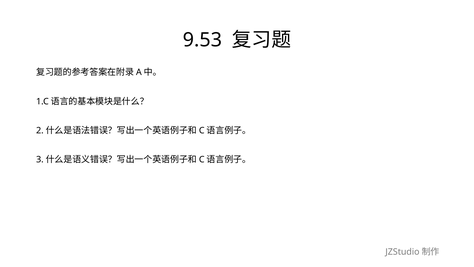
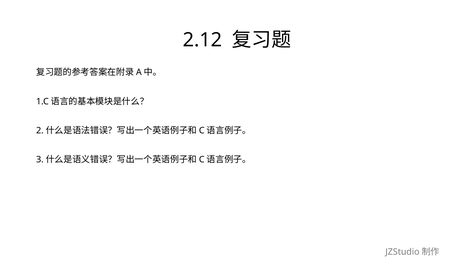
9.53: 9.53 -> 2.12
